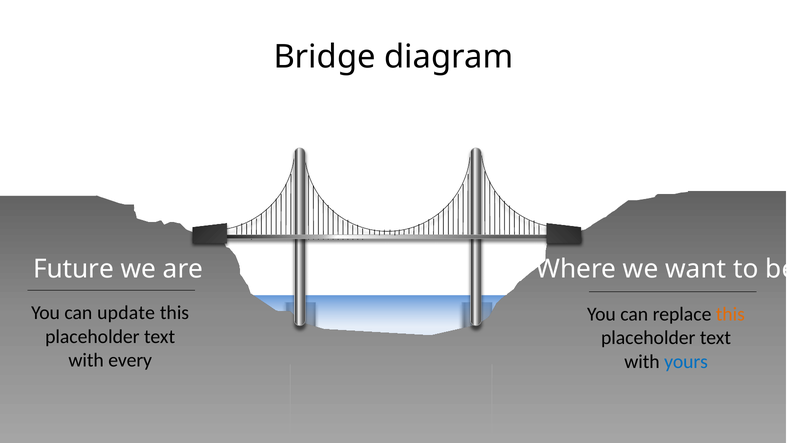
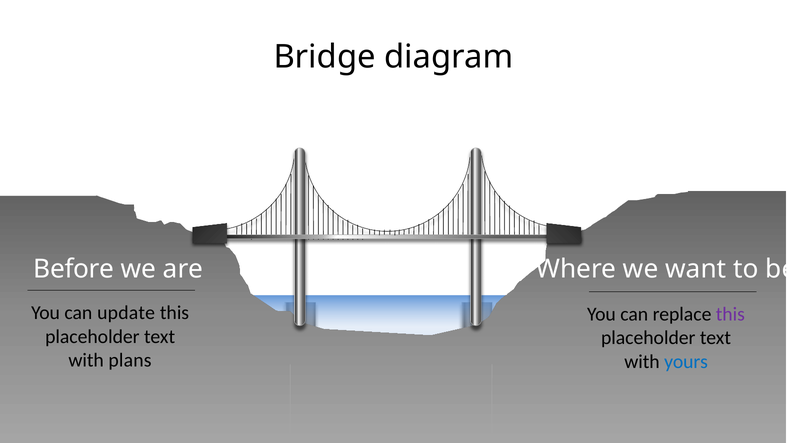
Future: Future -> Before
this at (730, 314) colour: orange -> purple
every: every -> plans
